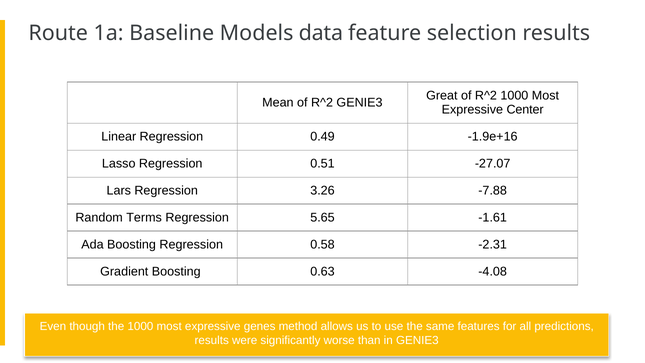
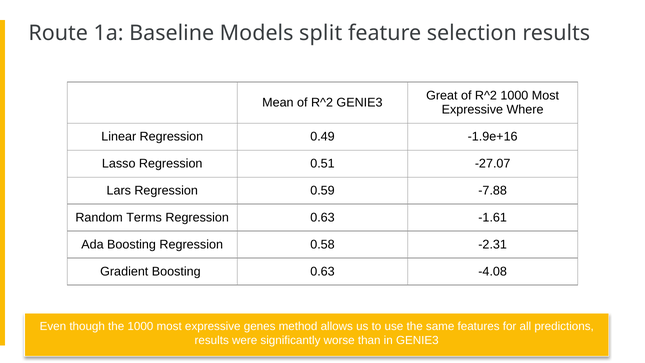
data: data -> split
Center: Center -> Where
3.26: 3.26 -> 0.59
Regression 5.65: 5.65 -> 0.63
